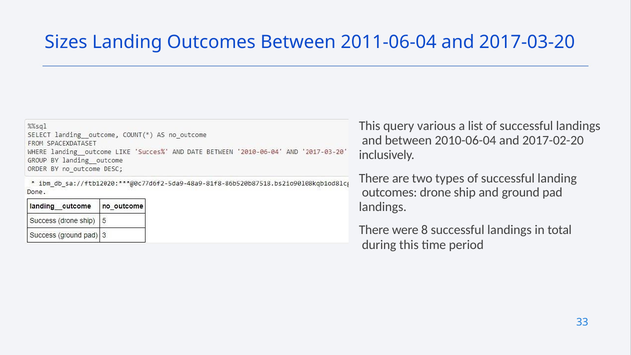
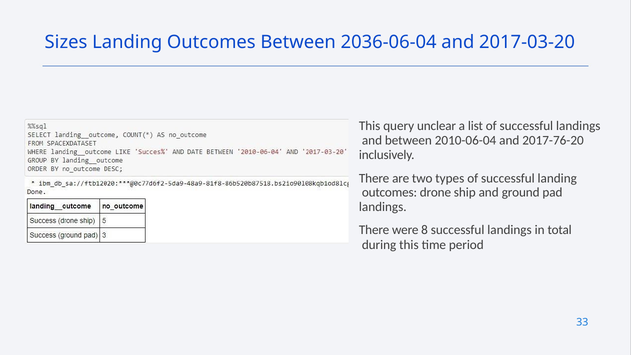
2011-06-04: 2011-06-04 -> 2036-06-04
various: various -> unclear
2017-02-20: 2017-02-20 -> 2017-76-20
